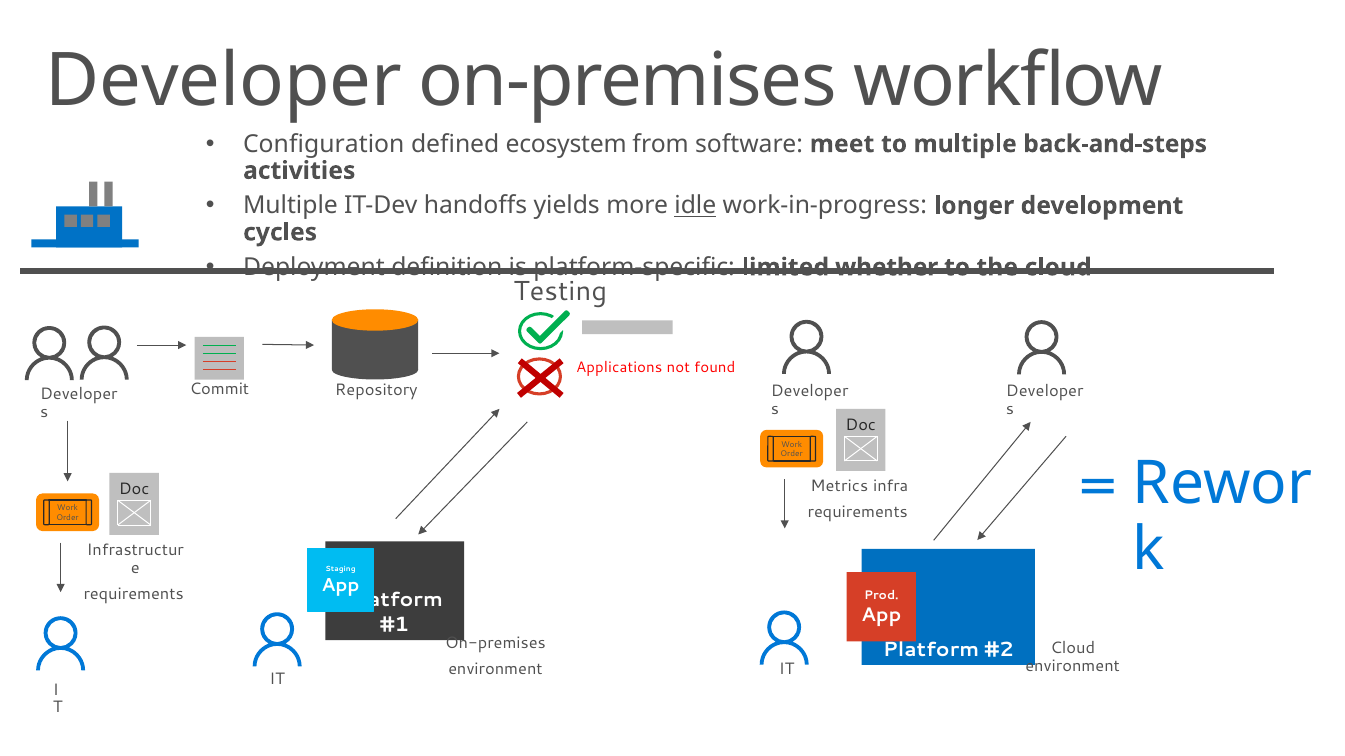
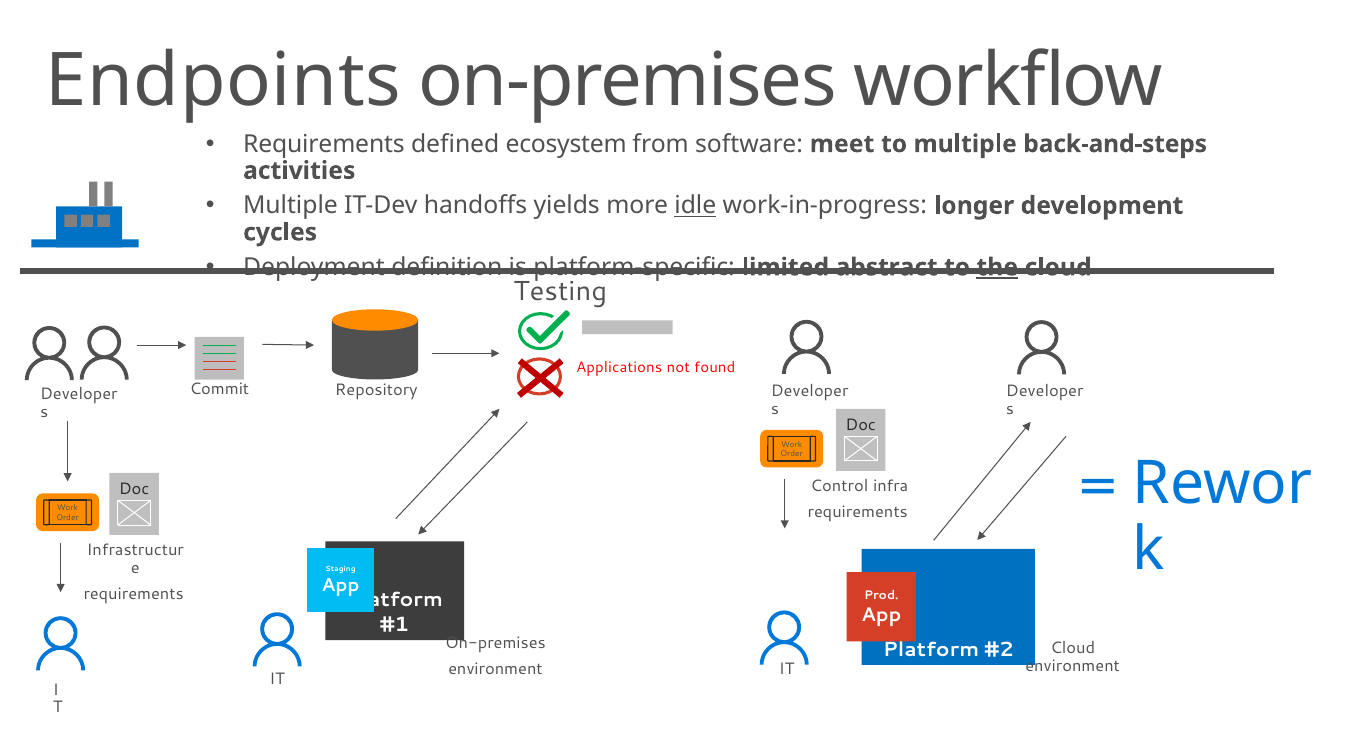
Developer at (224, 81): Developer -> Endpoints
Configuration at (324, 144): Configuration -> Requirements
whether: whether -> abstract
the underline: none -> present
Metrics: Metrics -> Control
